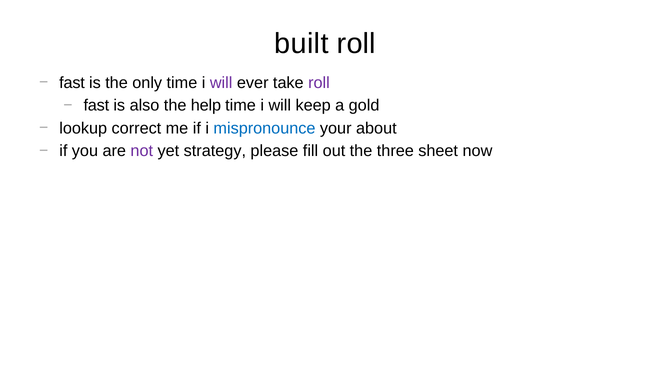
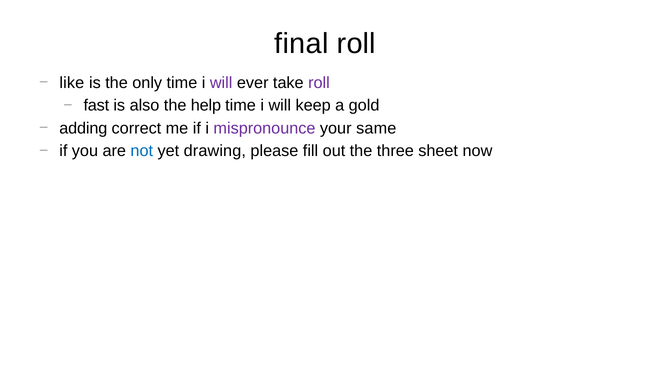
built: built -> final
fast at (72, 83): fast -> like
lookup: lookup -> adding
mispronounce colour: blue -> purple
about: about -> same
not colour: purple -> blue
strategy: strategy -> drawing
